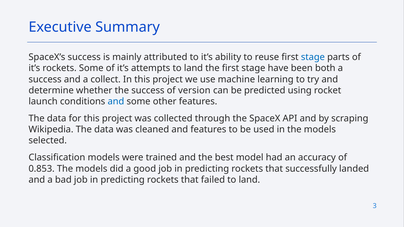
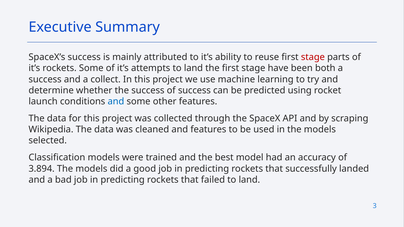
stage at (313, 57) colour: blue -> red
of version: version -> success
0.853: 0.853 -> 3.894
